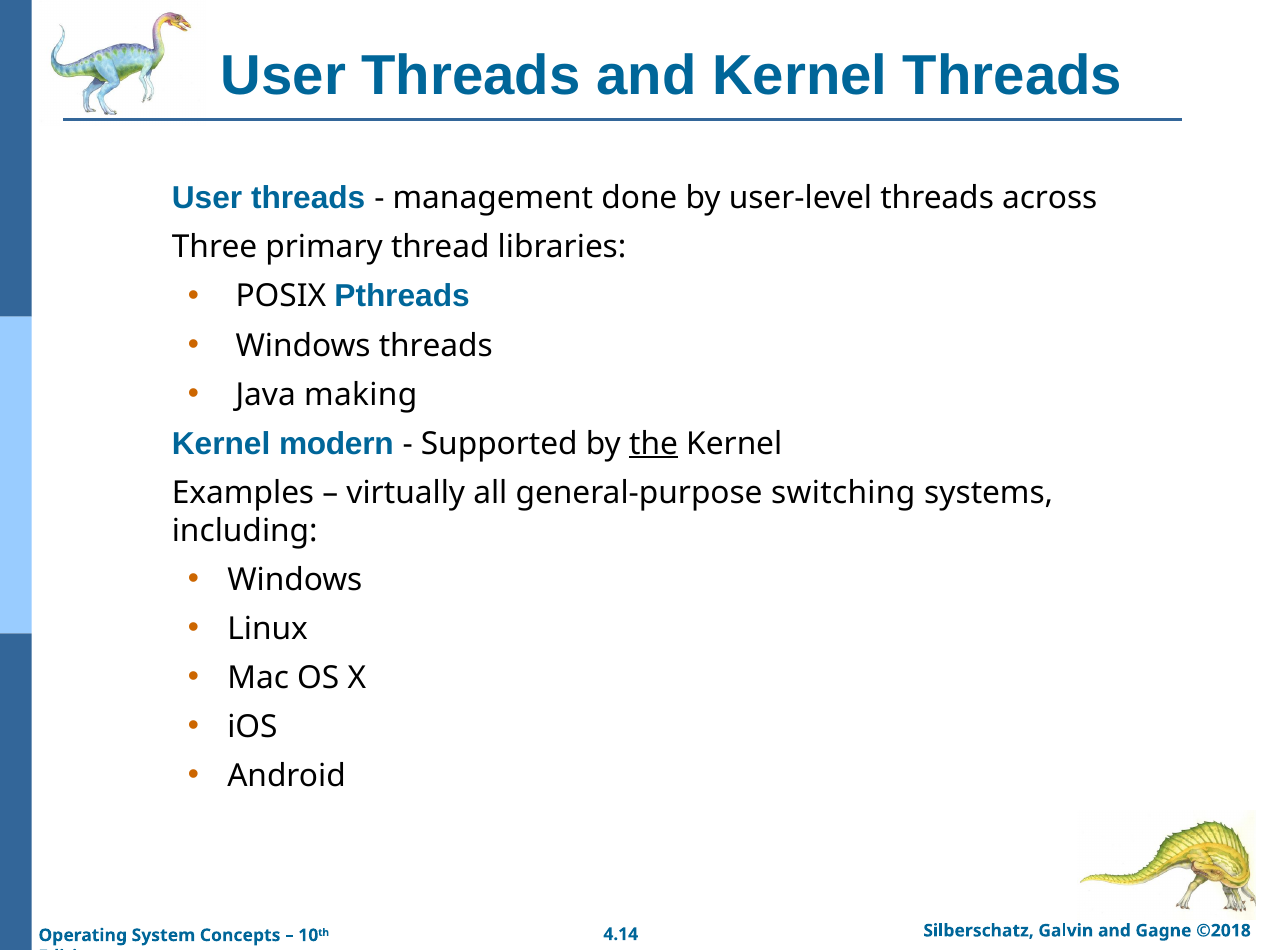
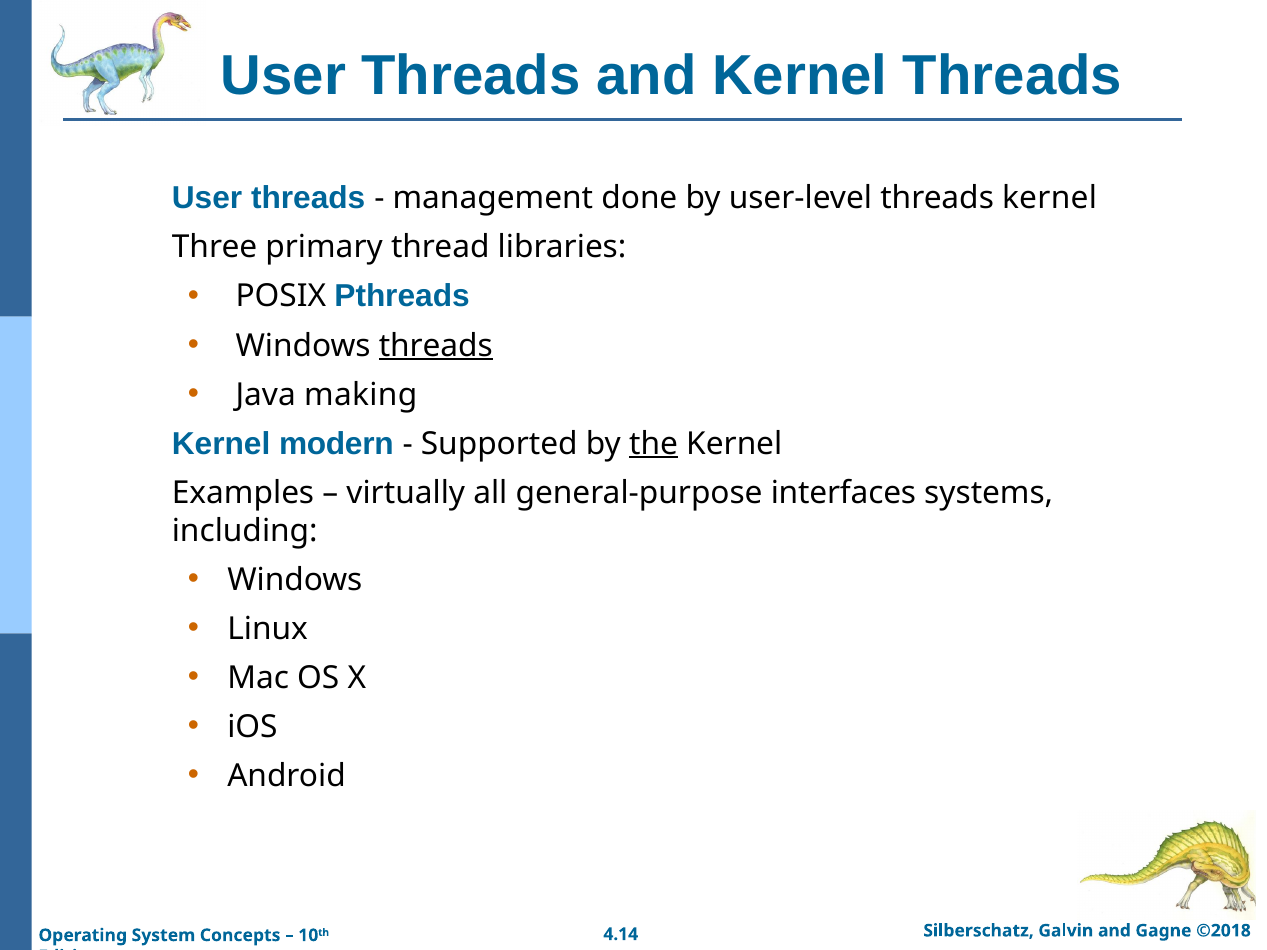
threads across: across -> kernel
threads at (436, 346) underline: none -> present
switching: switching -> interfaces
